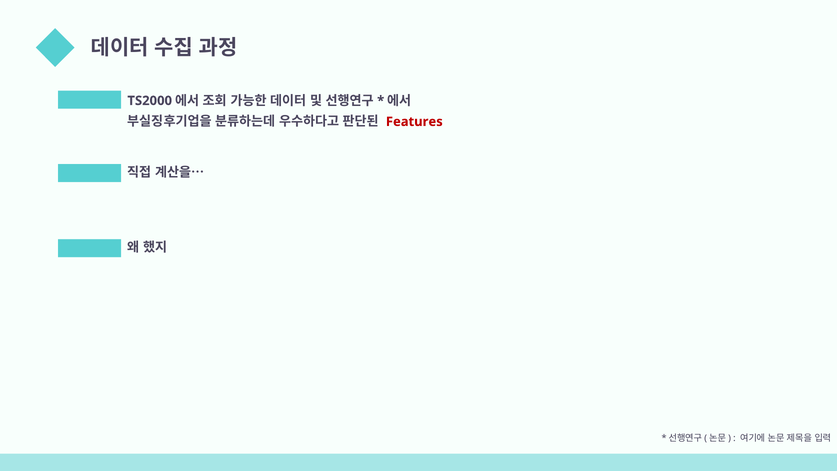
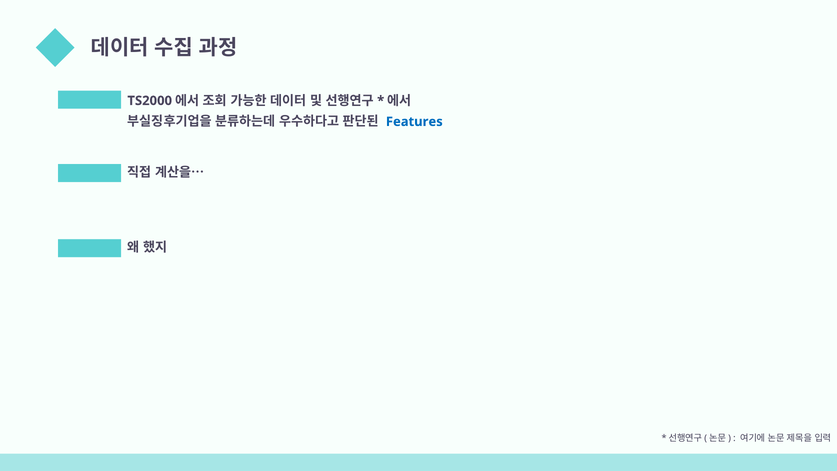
Features colour: red -> blue
